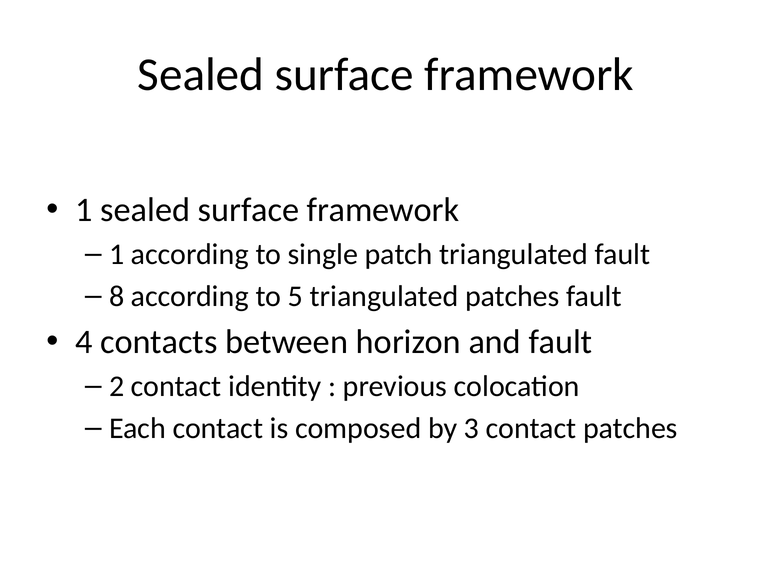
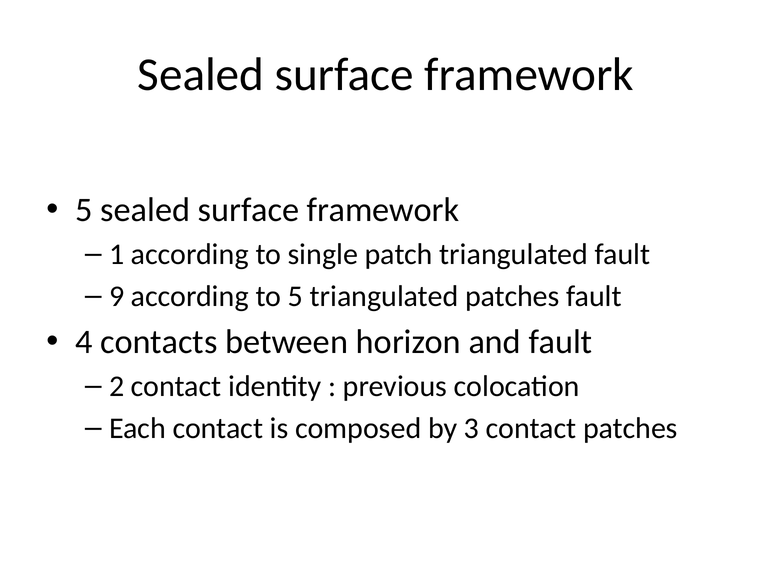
1 at (84, 210): 1 -> 5
8: 8 -> 9
